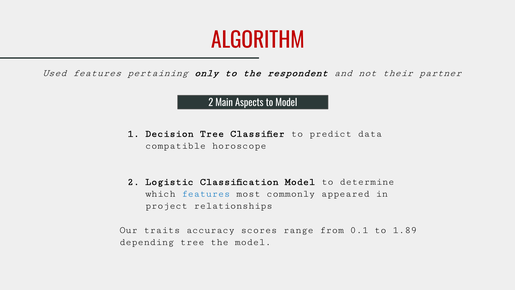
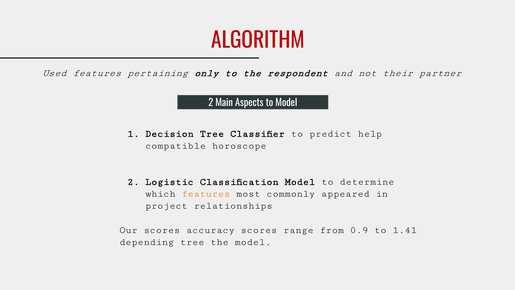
data: data -> help
features at (206, 193) colour: blue -> orange
Our traits: traits -> scores
0.1: 0.1 -> 0.9
1.89: 1.89 -> 1.41
